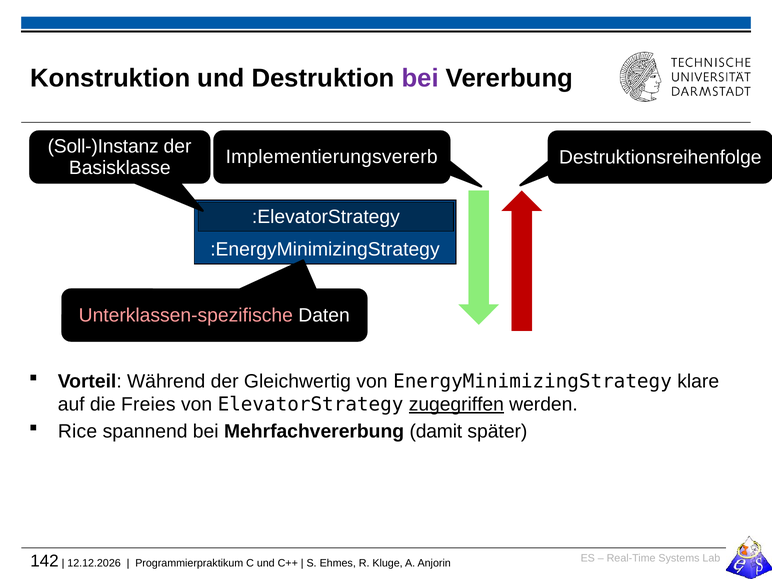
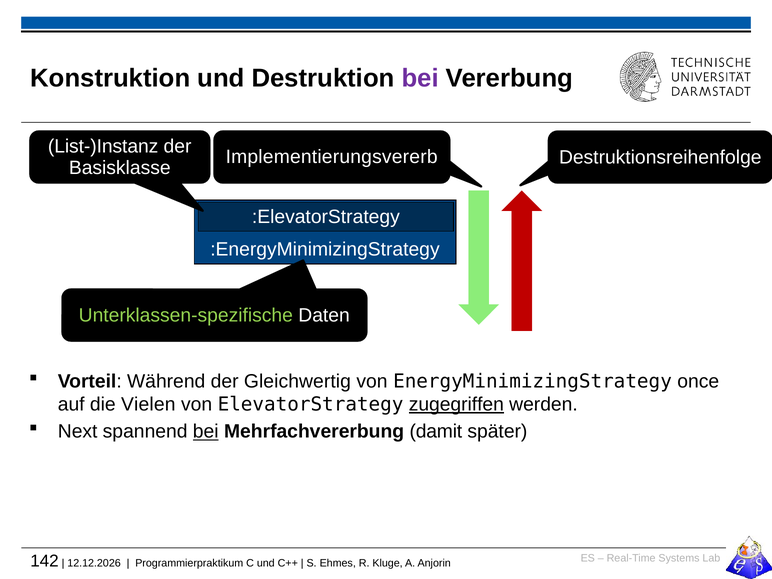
Soll-)Instanz: Soll-)Instanz -> List-)Instanz
Unterklassen-spezifische colour: pink -> light green
klare: klare -> once
Freies: Freies -> Vielen
Rice: Rice -> Next
bei at (206, 432) underline: none -> present
